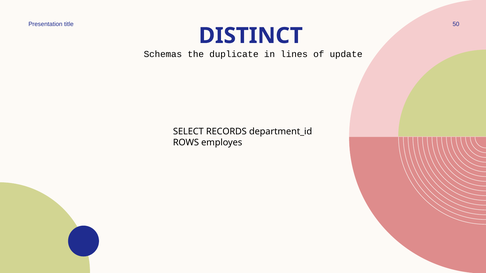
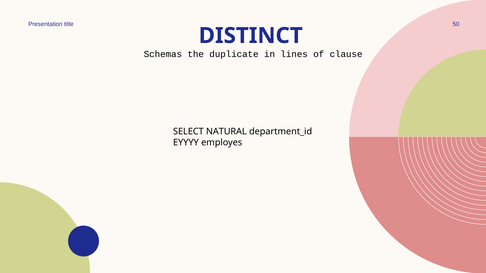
update: update -> clause
RECORDS: RECORDS -> NATURAL
ROWS: ROWS -> EYYYY
